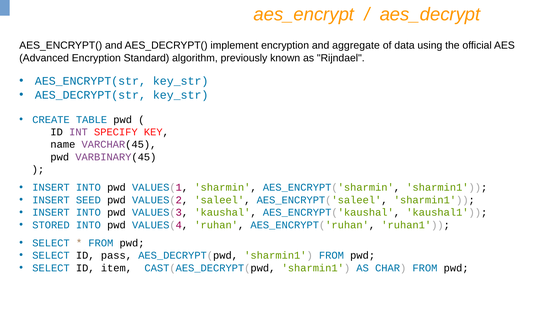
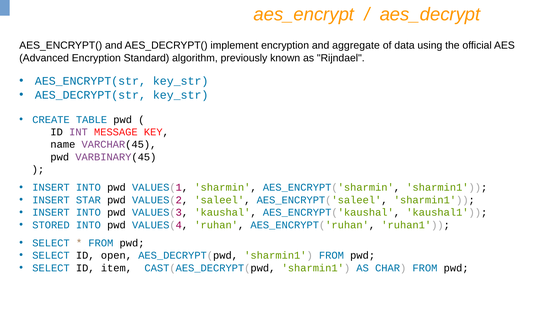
SPECIFY: SPECIFY -> MESSAGE
SEED: SEED -> STAR
pass: pass -> open
